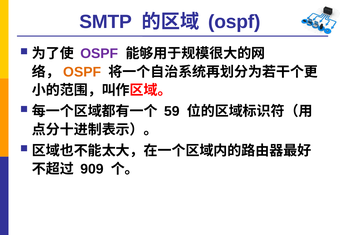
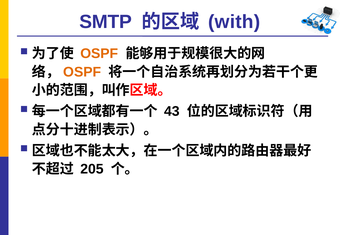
ospf at (234, 22): ospf -> with
OSPF at (99, 54) colour: purple -> orange
59: 59 -> 43
909: 909 -> 205
